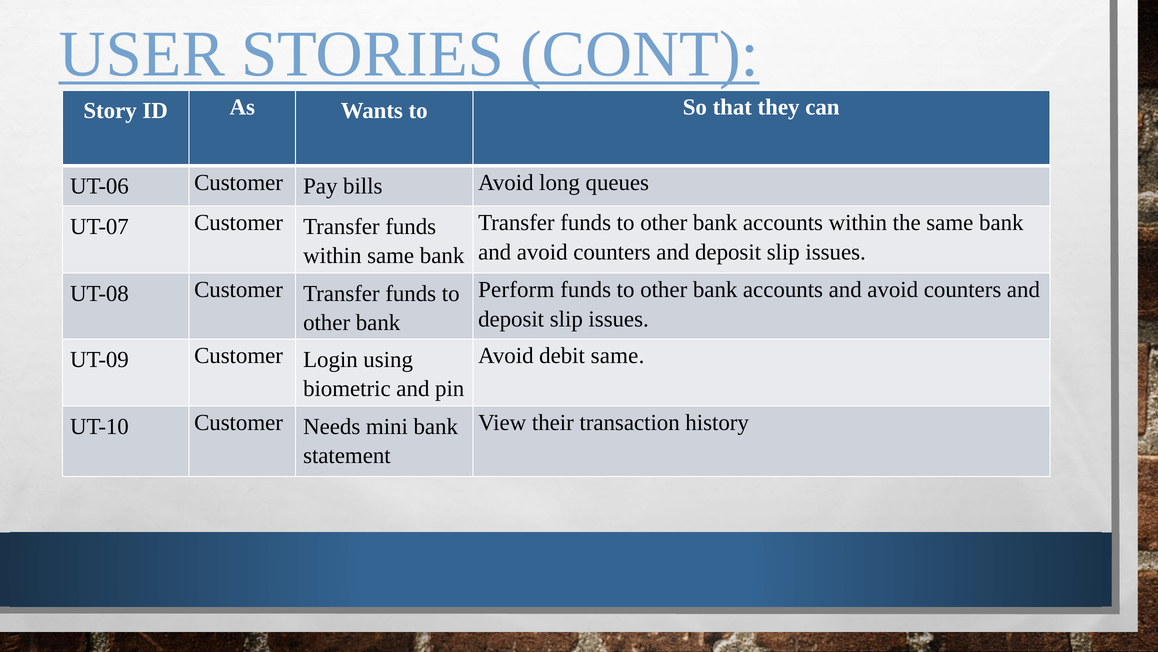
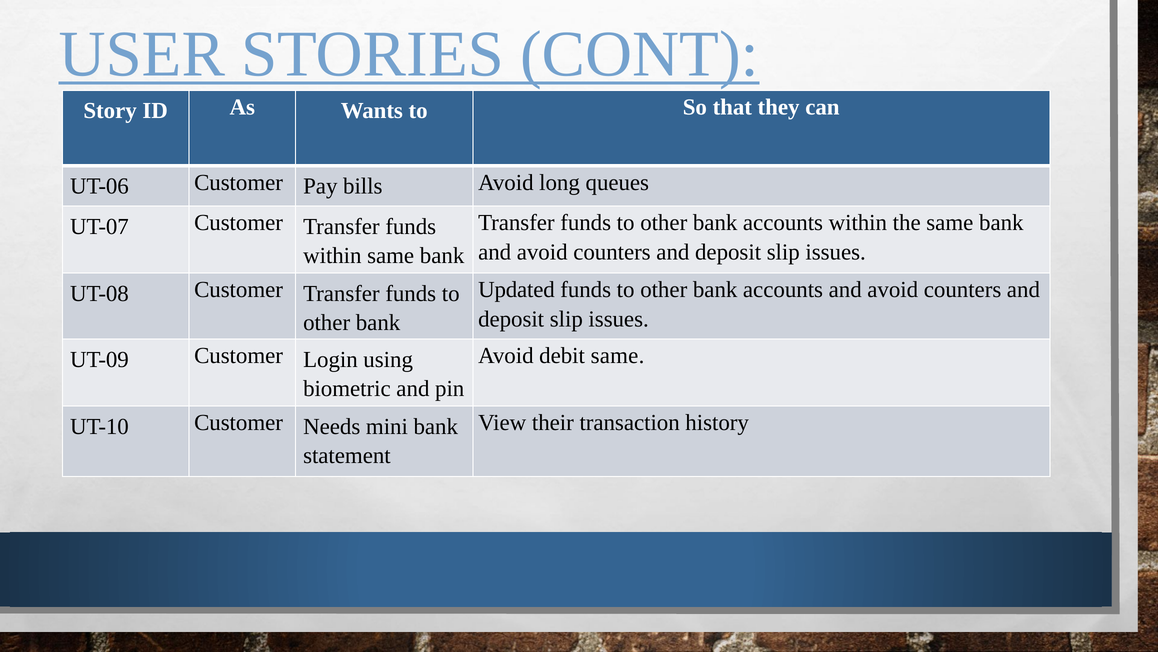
Perform: Perform -> Updated
